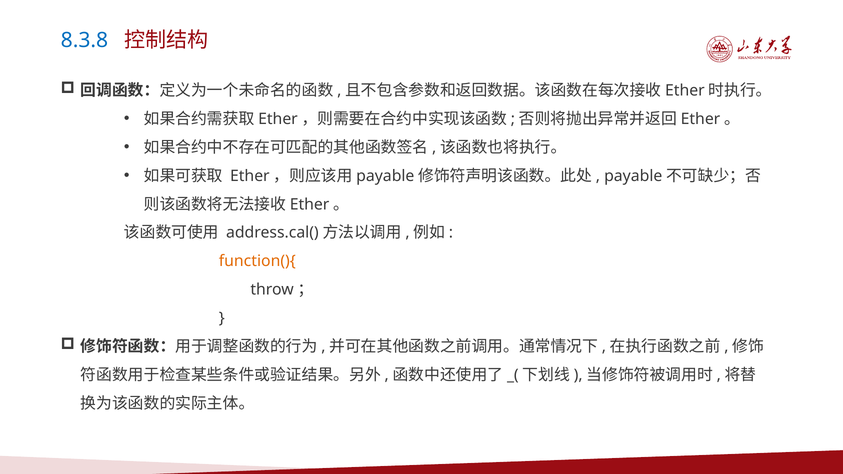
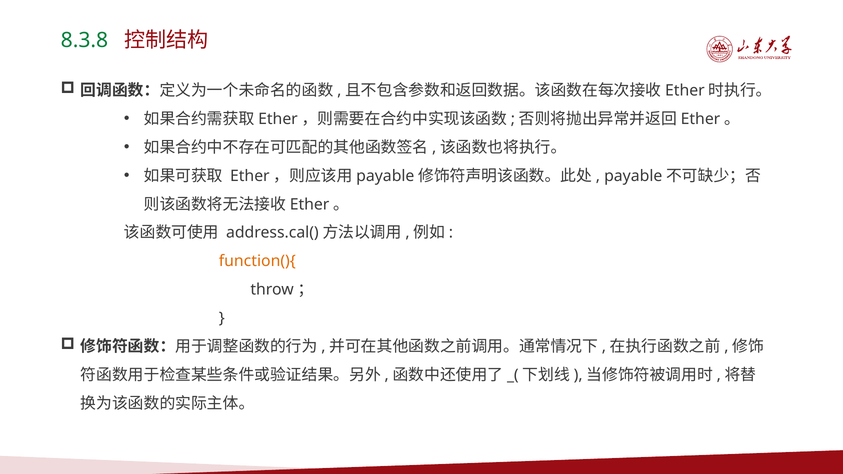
8.3.8 colour: blue -> green
